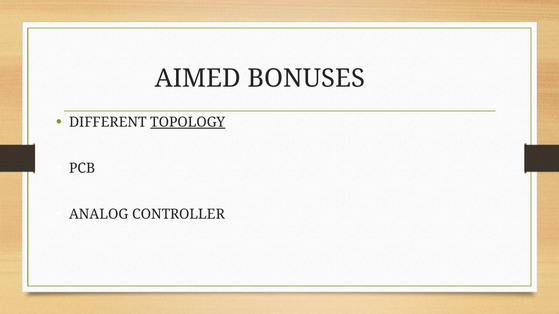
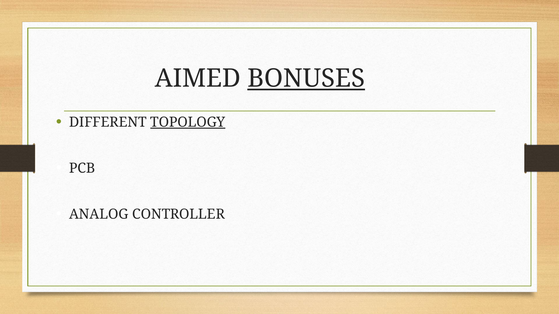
BONUSES underline: none -> present
